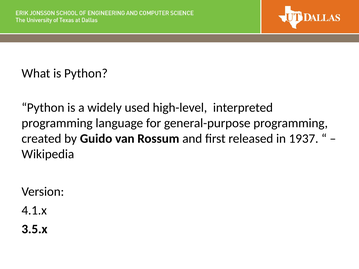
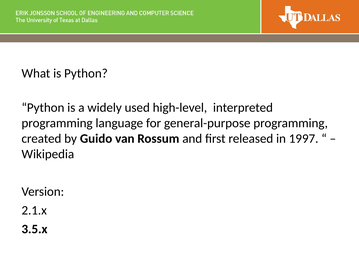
1937: 1937 -> 1997
4.1.x: 4.1.x -> 2.1.x
